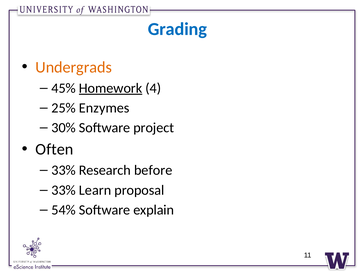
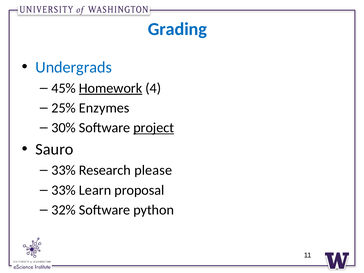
Undergrads colour: orange -> blue
project underline: none -> present
Often: Often -> Sauro
before: before -> please
54%: 54% -> 32%
explain: explain -> python
